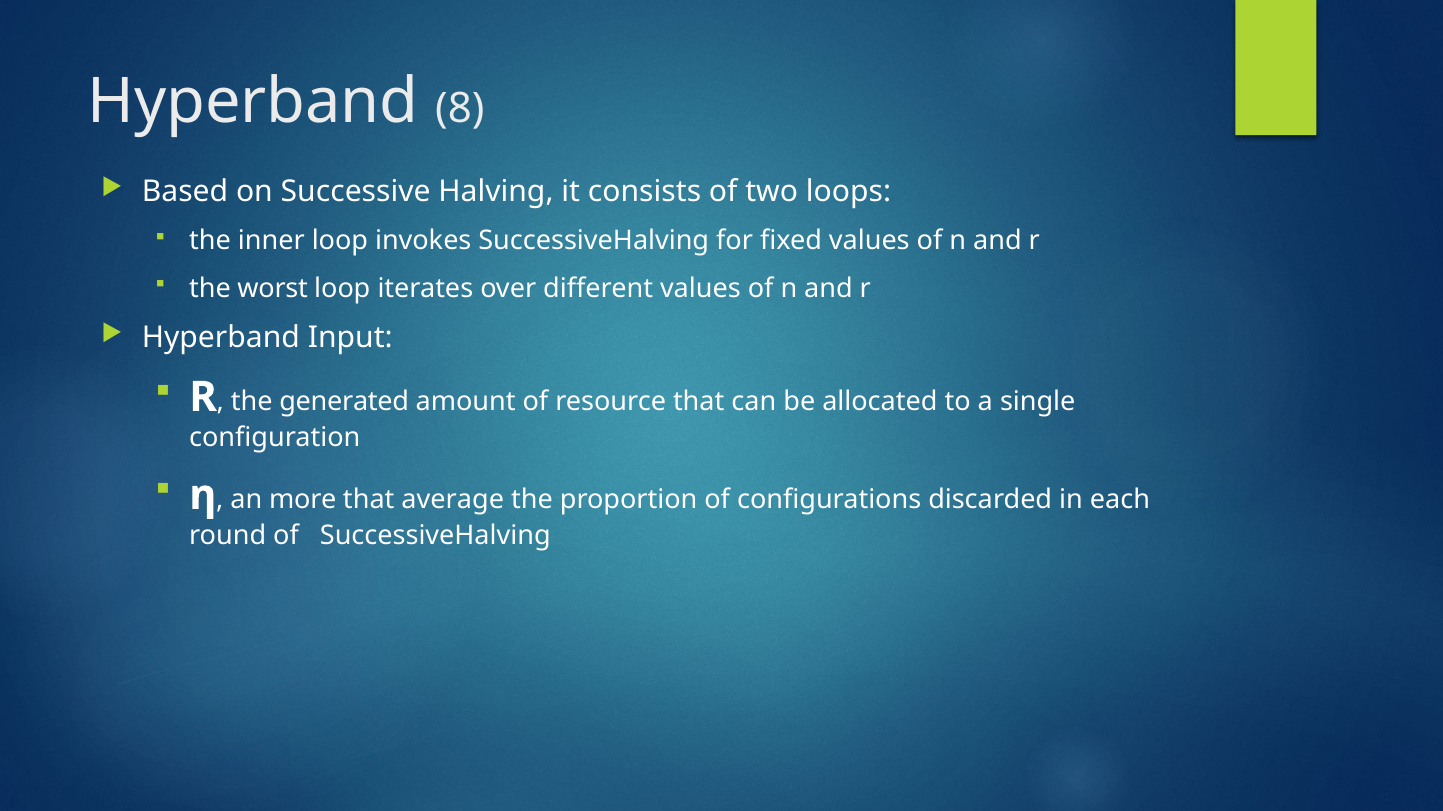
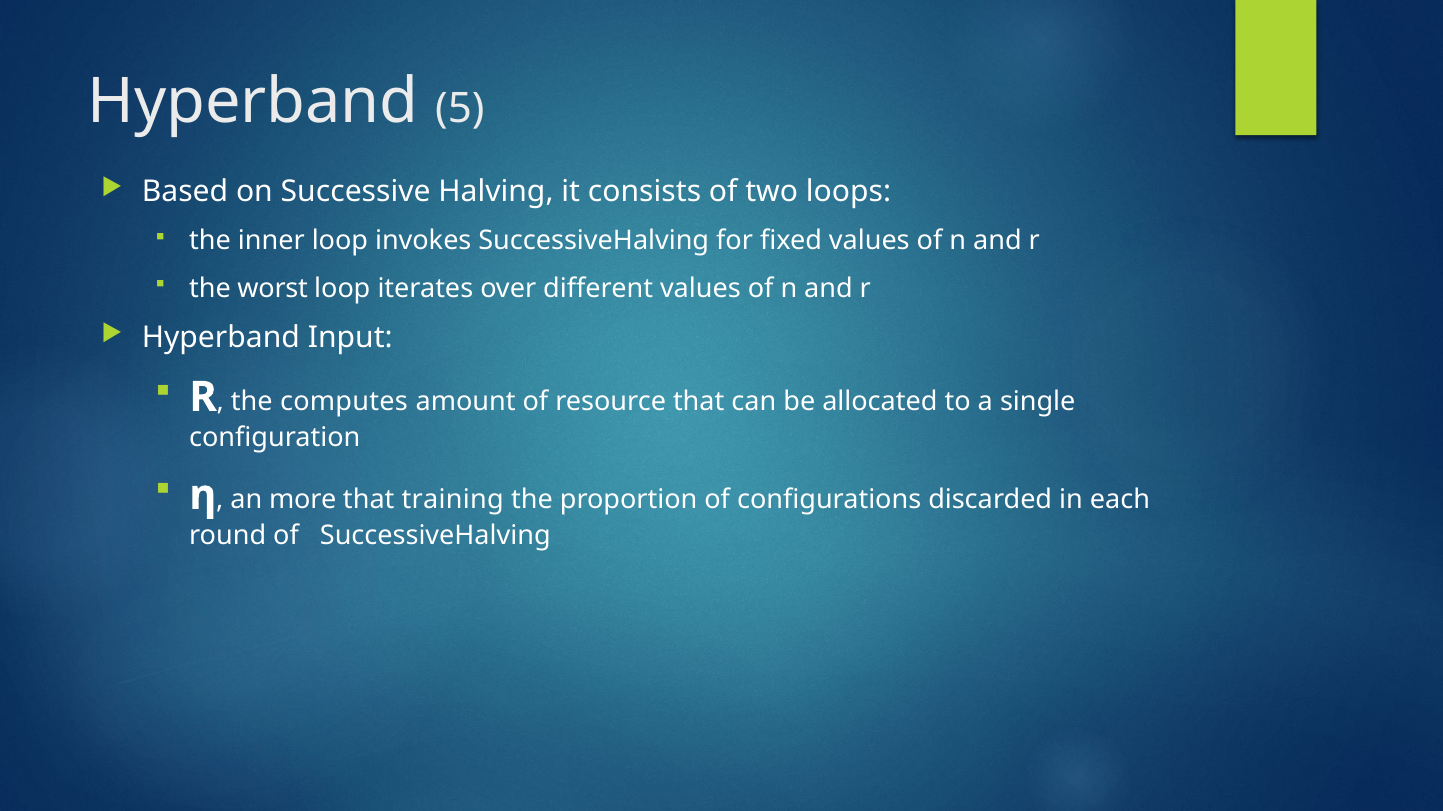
8: 8 -> 5
generated: generated -> computes
average: average -> training
